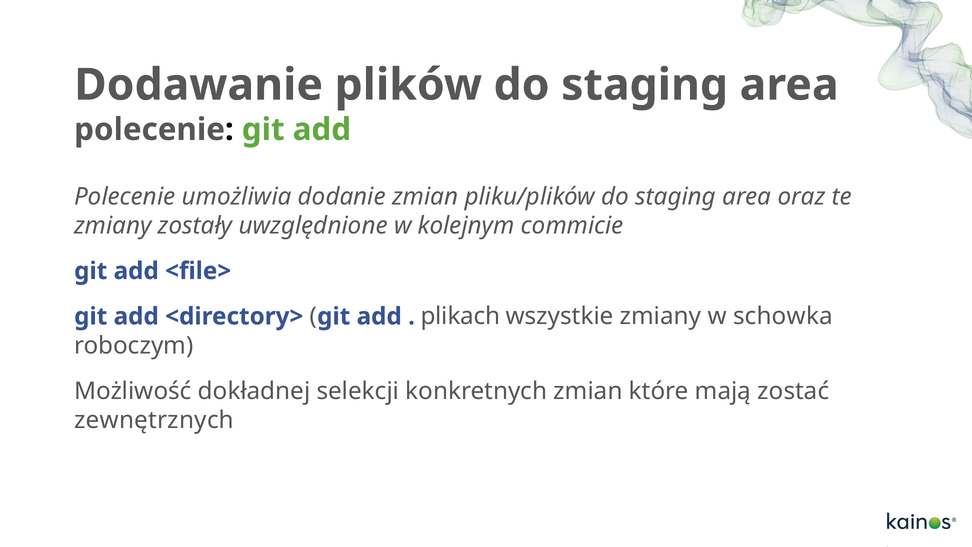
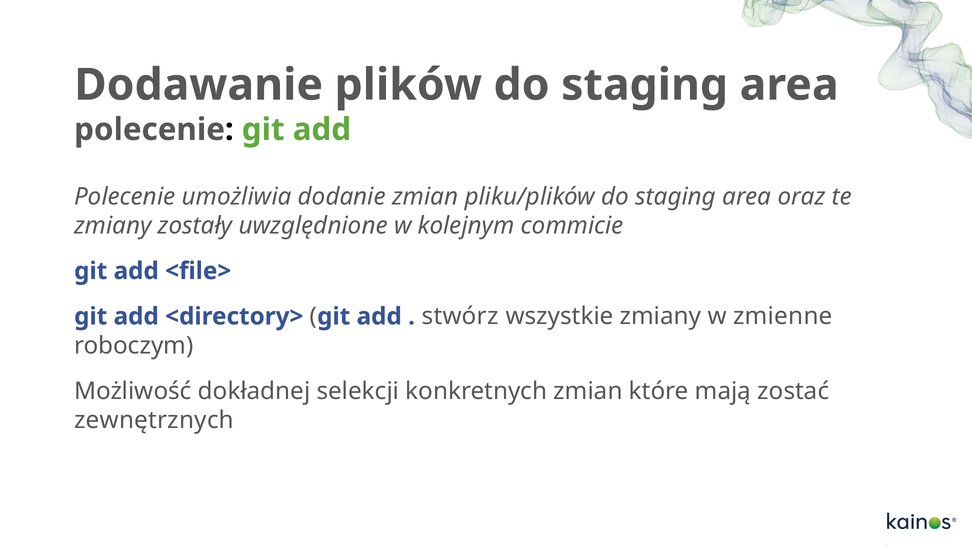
plikach: plikach -> stwórz
schowka: schowka -> zmienne
